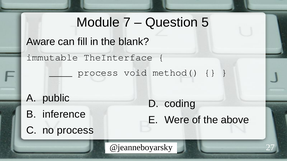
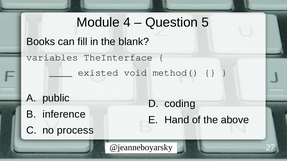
7: 7 -> 4
Aware: Aware -> Books
immutable: immutable -> variables
process at (98, 73): process -> existed
Were: Were -> Hand
